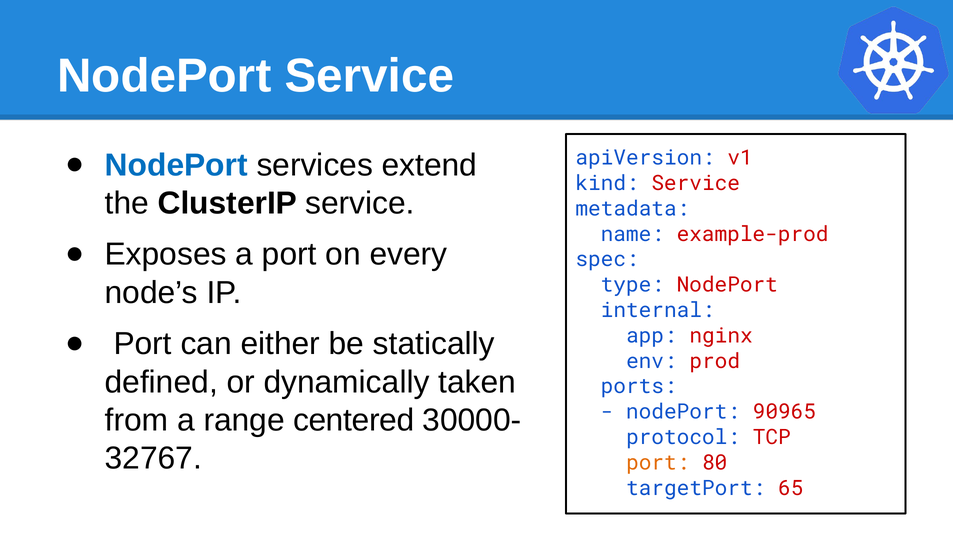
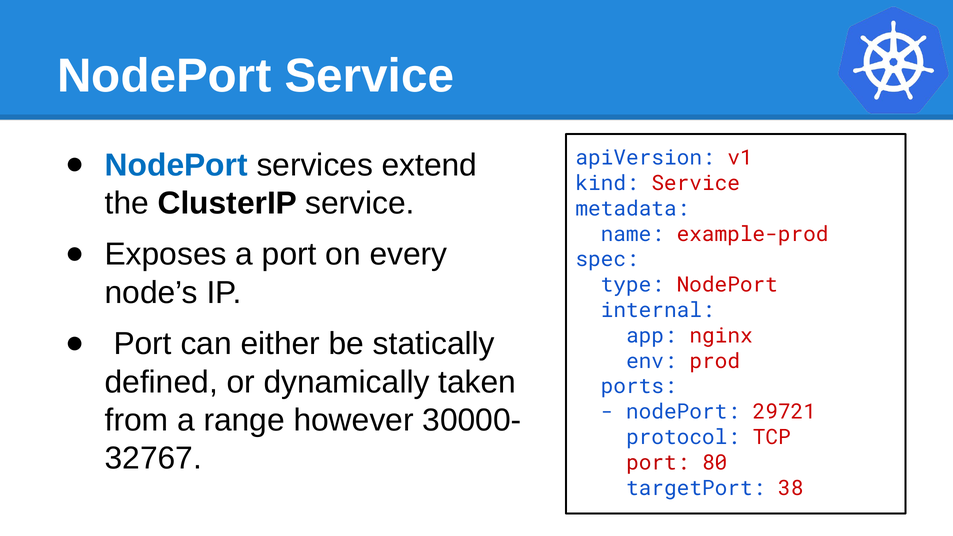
90965: 90965 -> 29721
centered: centered -> however
port at (658, 463) colour: orange -> red
65: 65 -> 38
